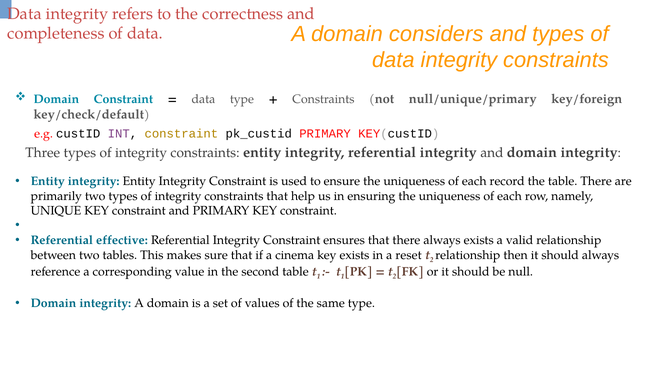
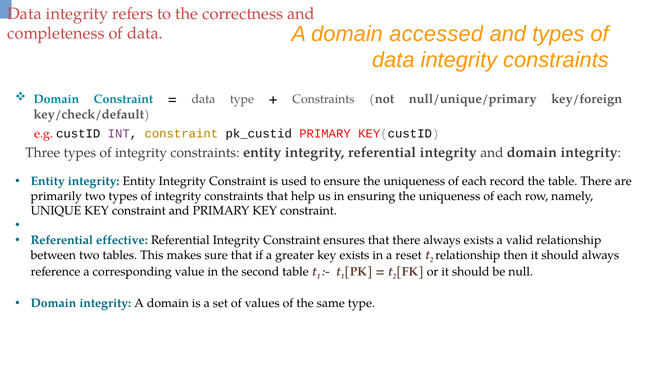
considers: considers -> accessed
cinema: cinema -> greater
